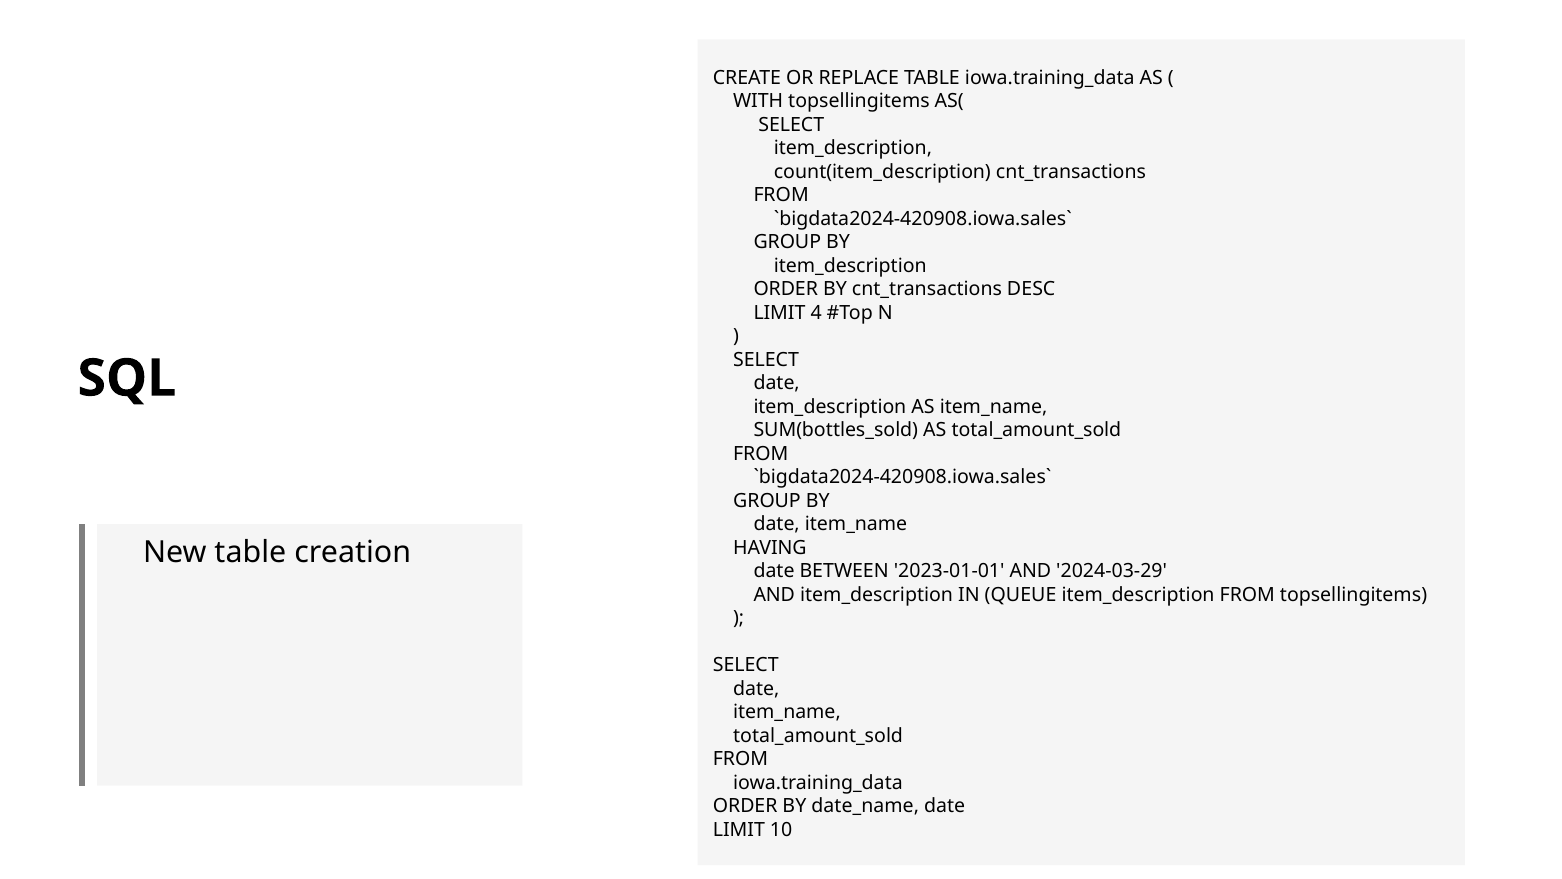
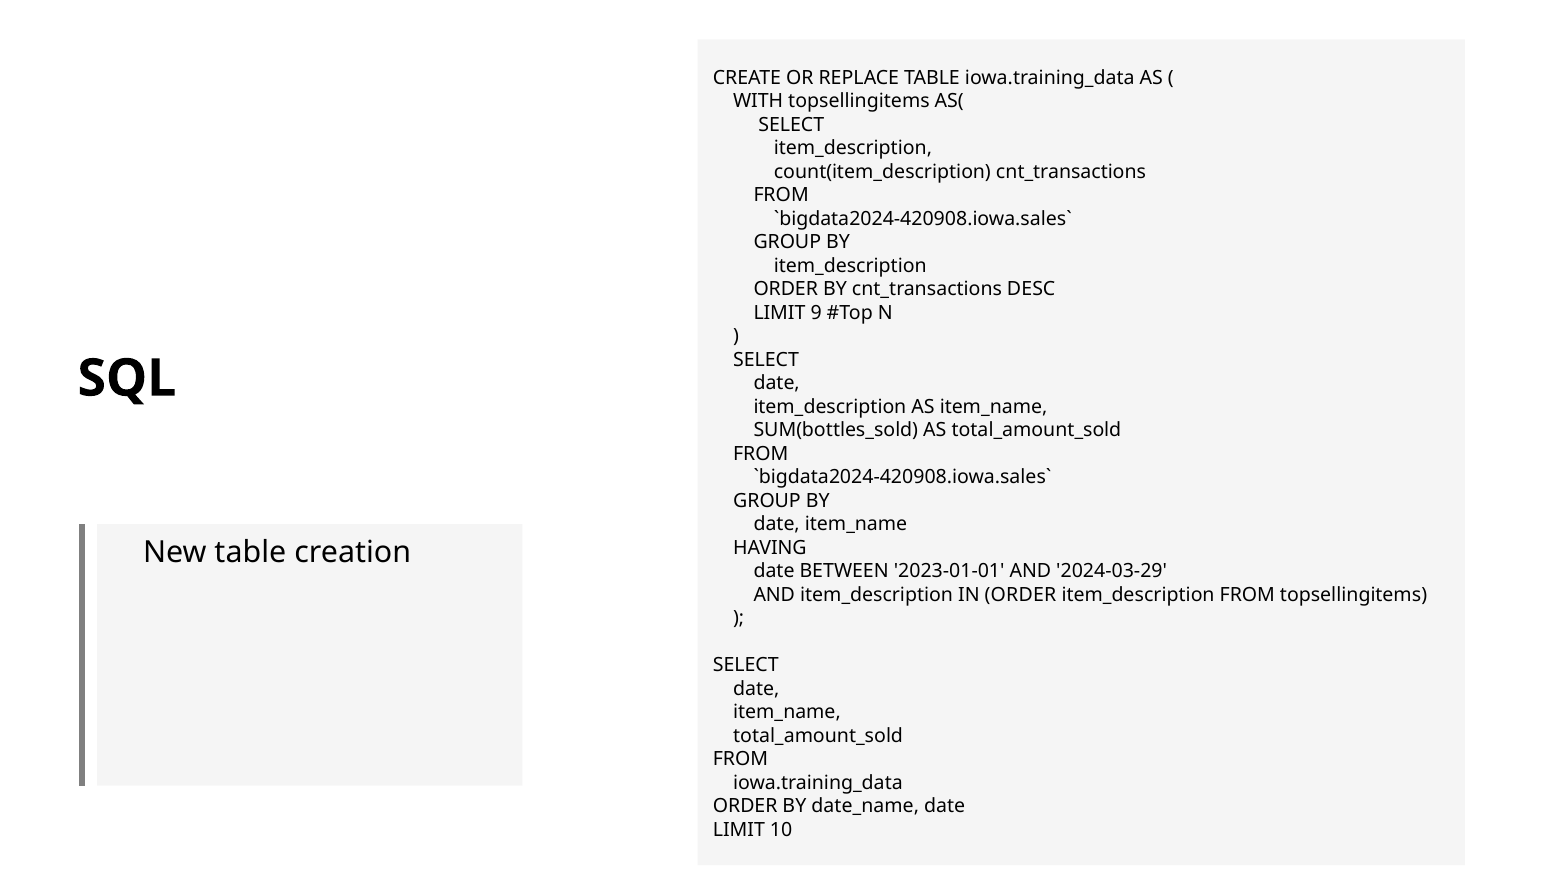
4: 4 -> 9
IN QUEUE: QUEUE -> ORDER
